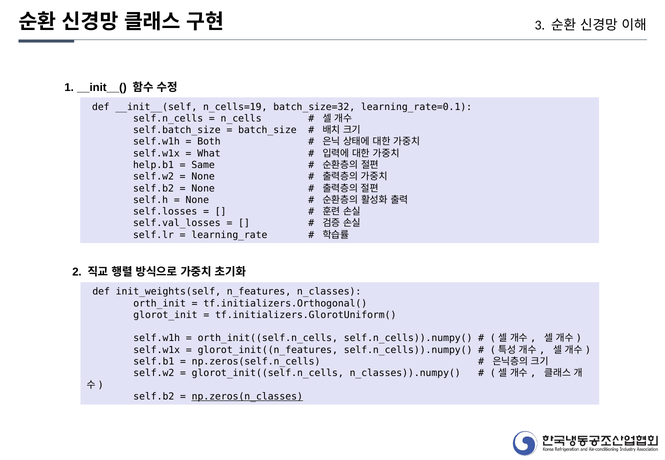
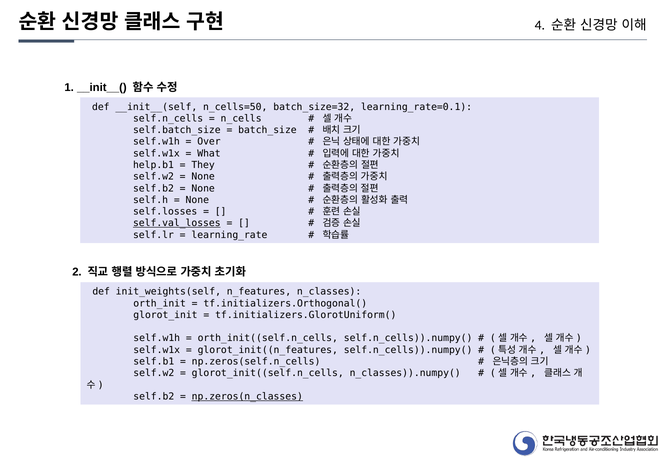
3: 3 -> 4
n_cells=19: n_cells=19 -> n_cells=50
Both: Both -> Over
Same: Same -> They
self.val_losses underline: none -> present
